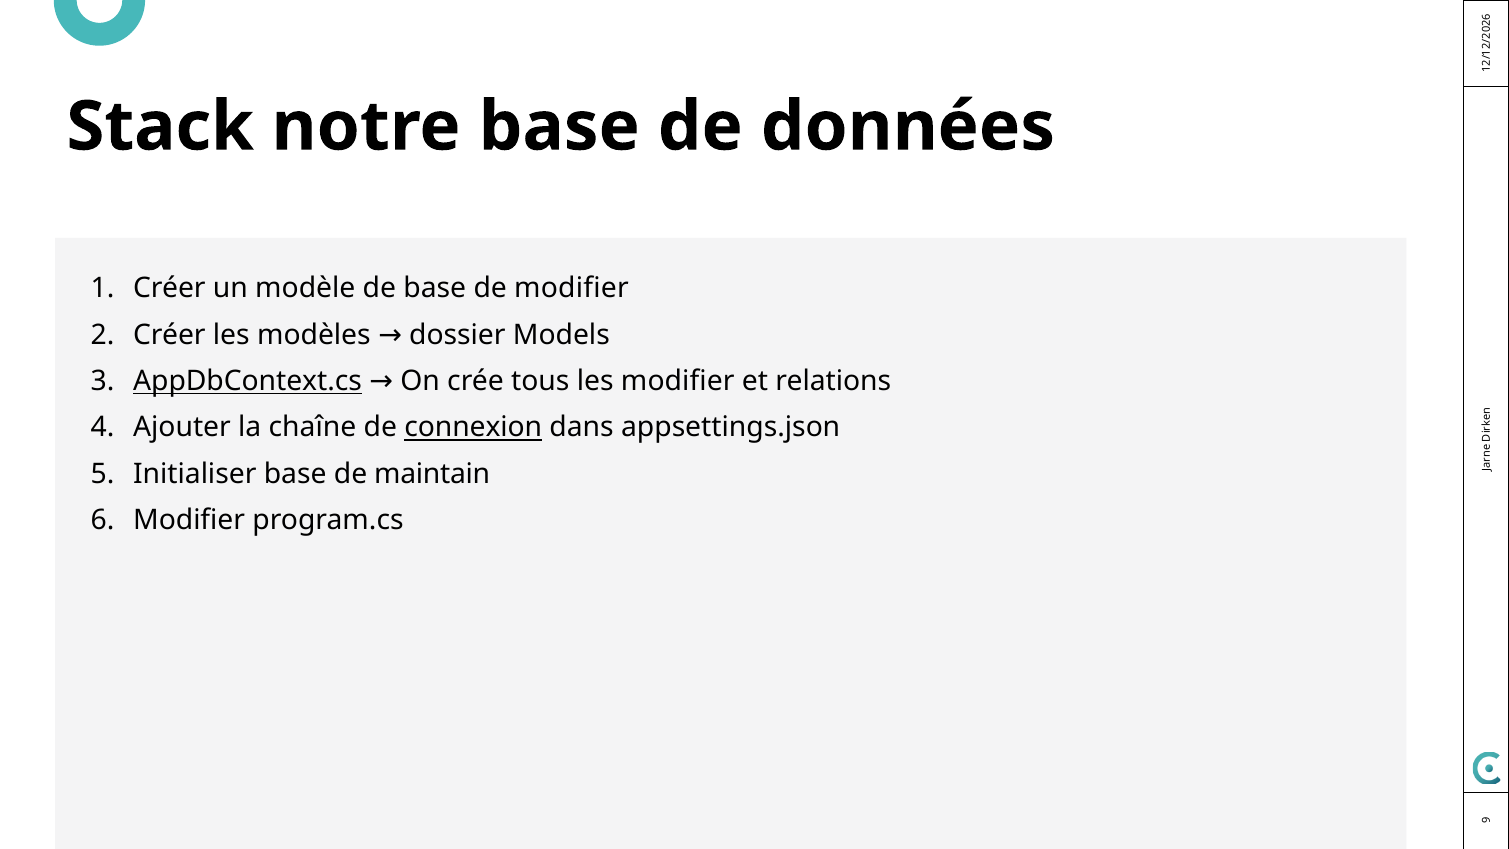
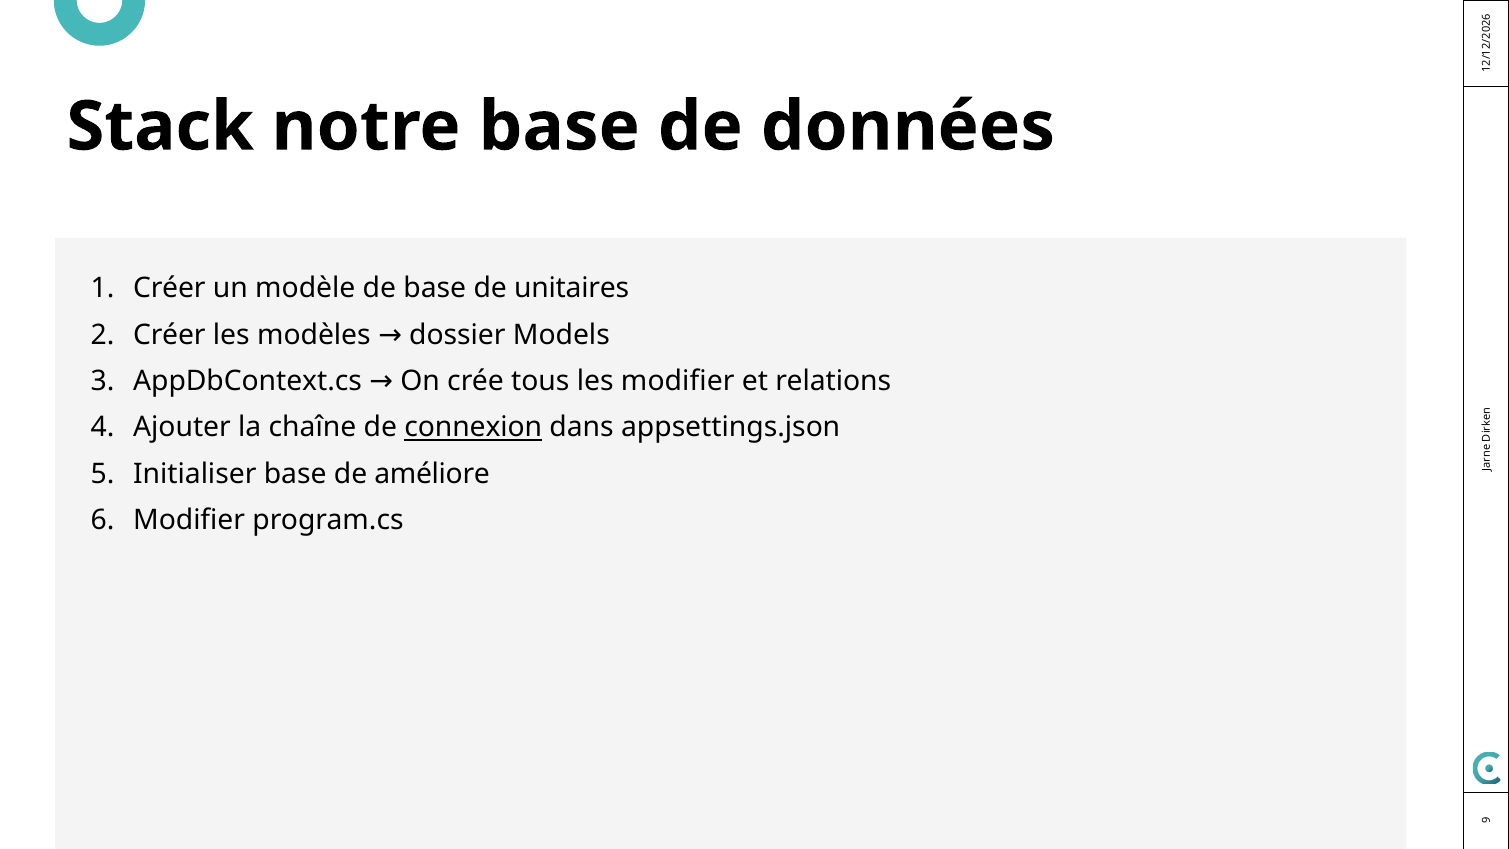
de modifier: modifier -> unitaires
AppDbContext.cs underline: present -> none
maintain: maintain -> améliore
